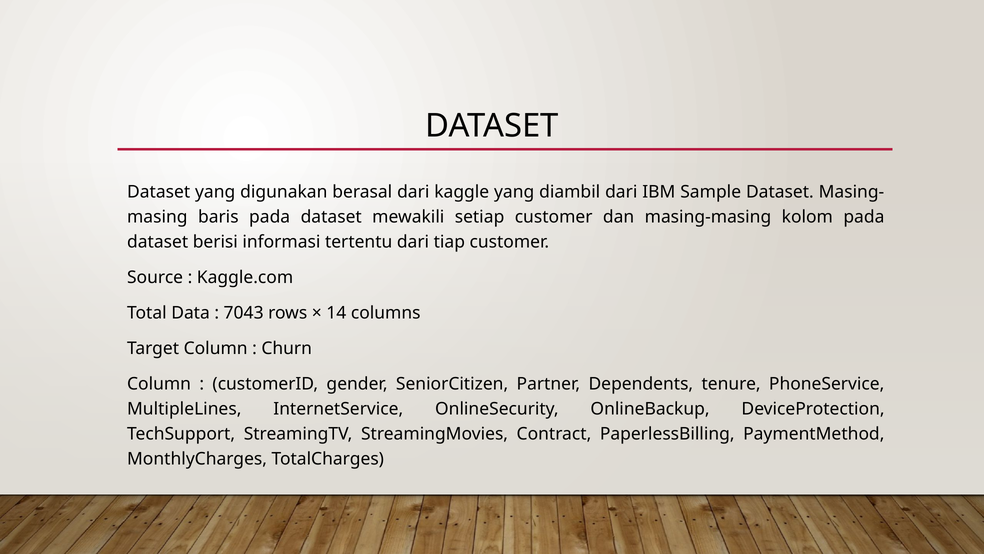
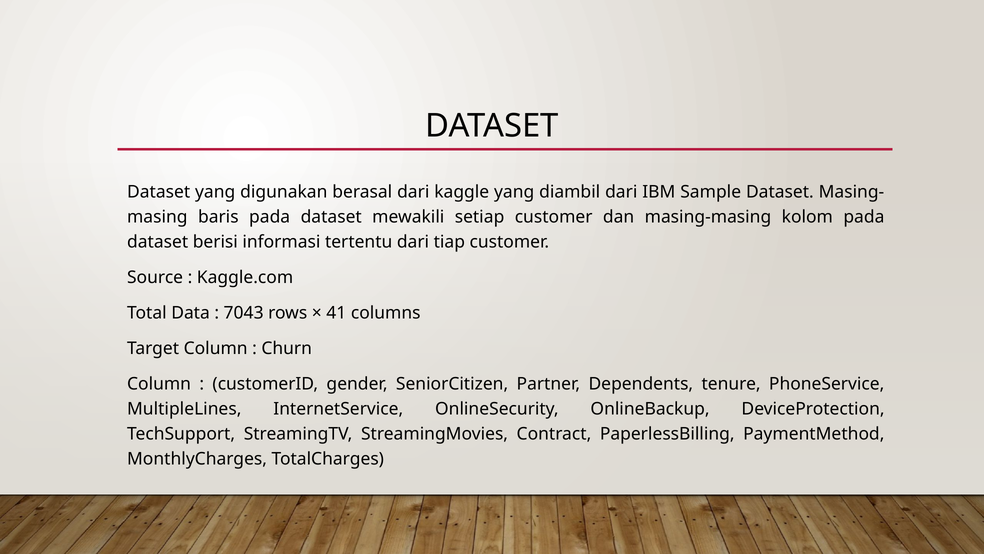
14: 14 -> 41
